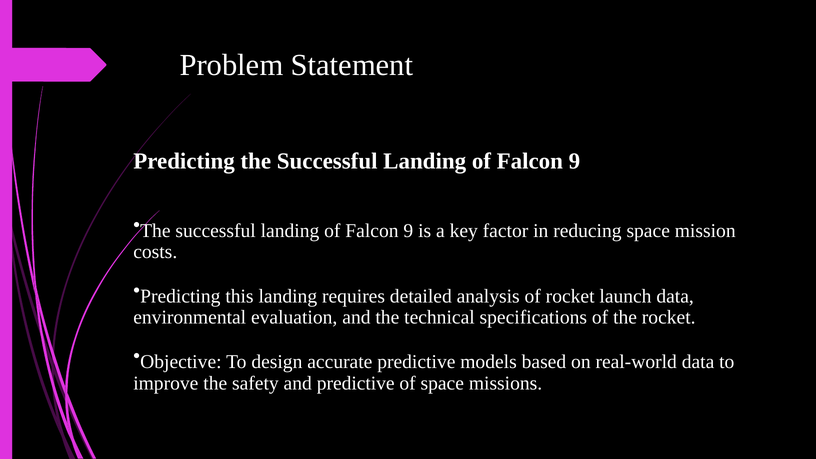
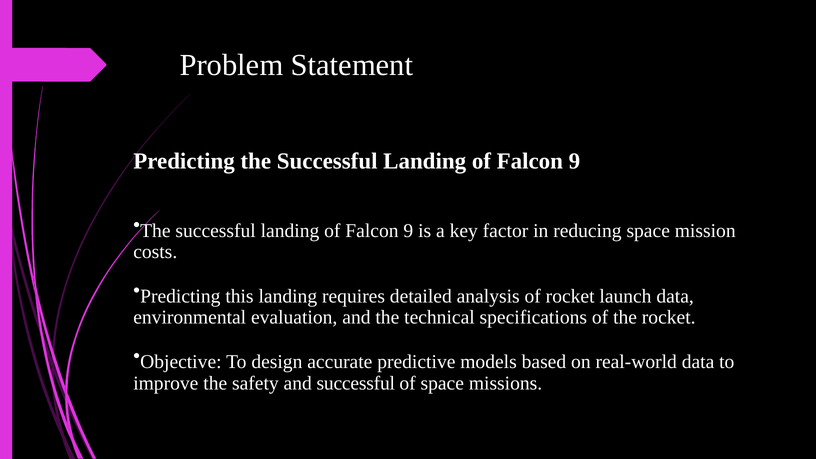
and predictive: predictive -> successful
